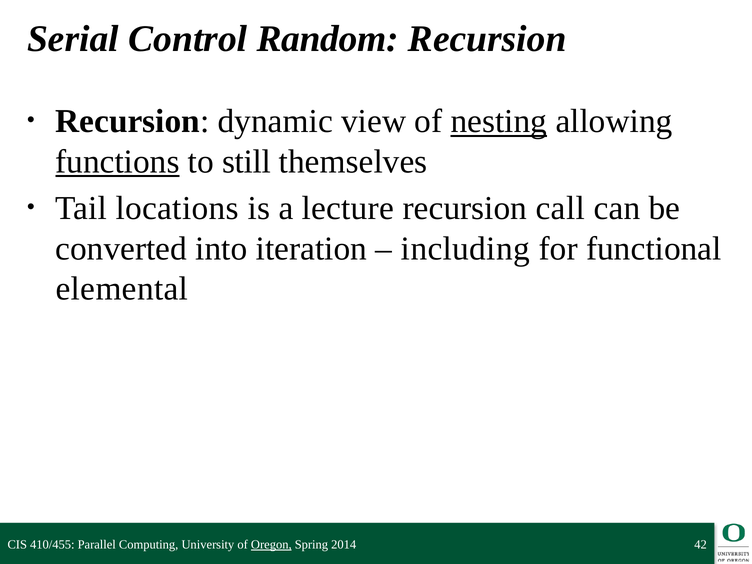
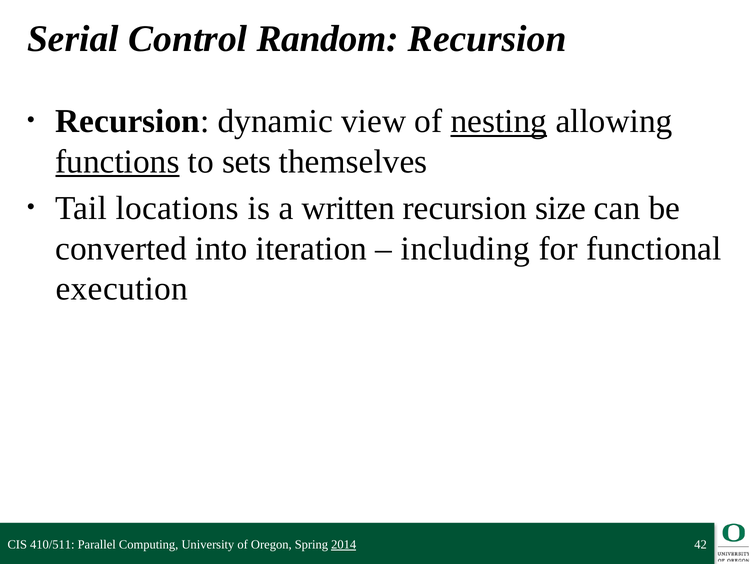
still: still -> sets
lecture: lecture -> written
call: call -> size
elemental: elemental -> execution
410/455: 410/455 -> 410/511
Oregon underline: present -> none
2014 underline: none -> present
